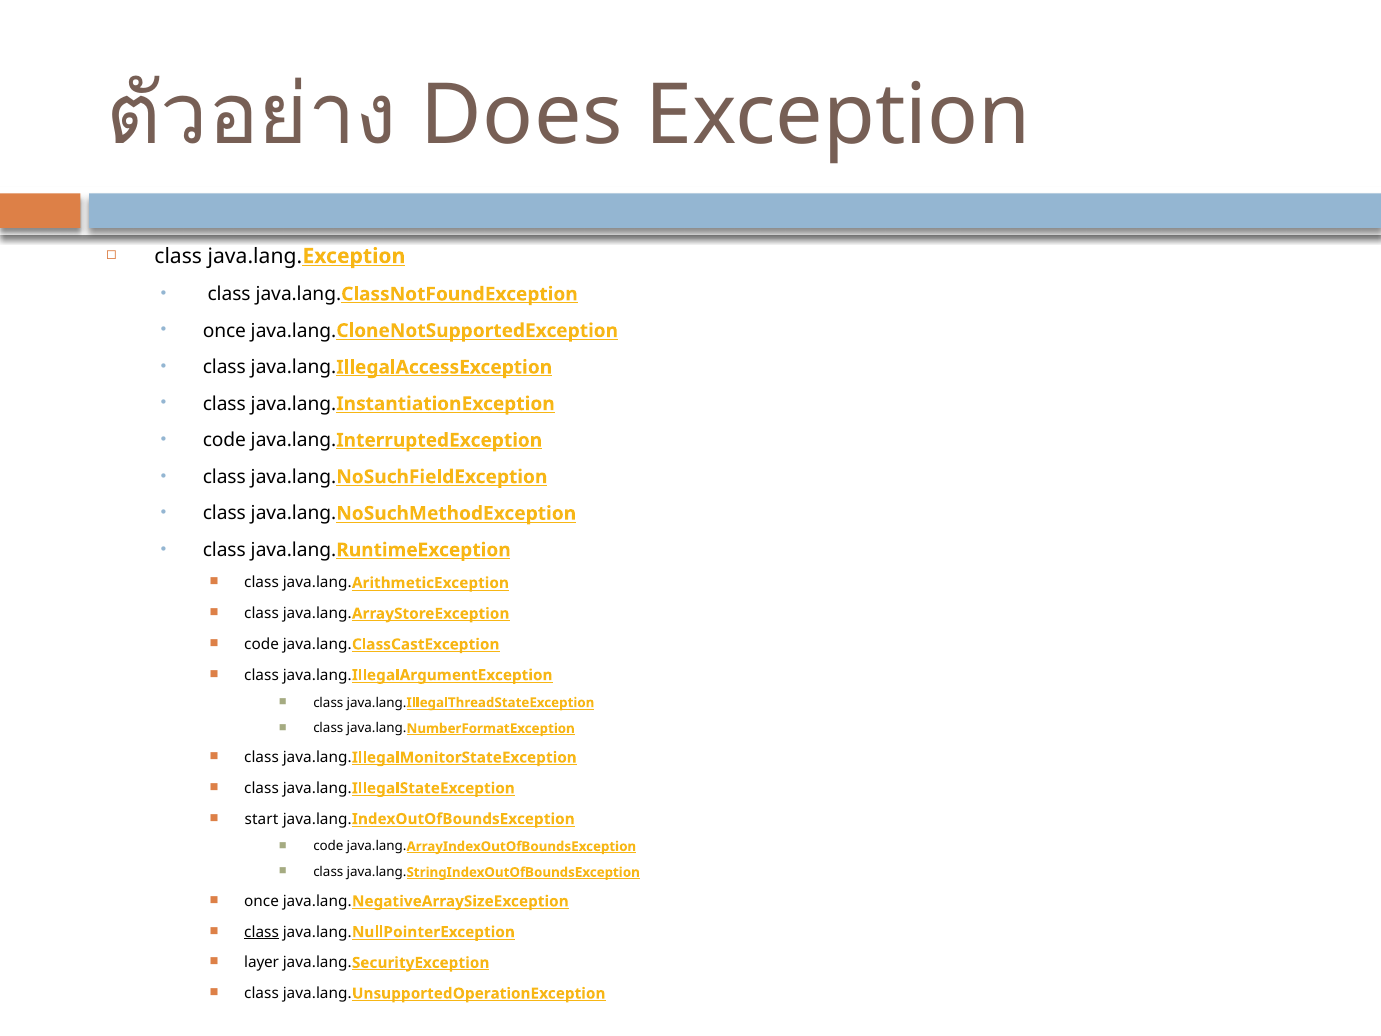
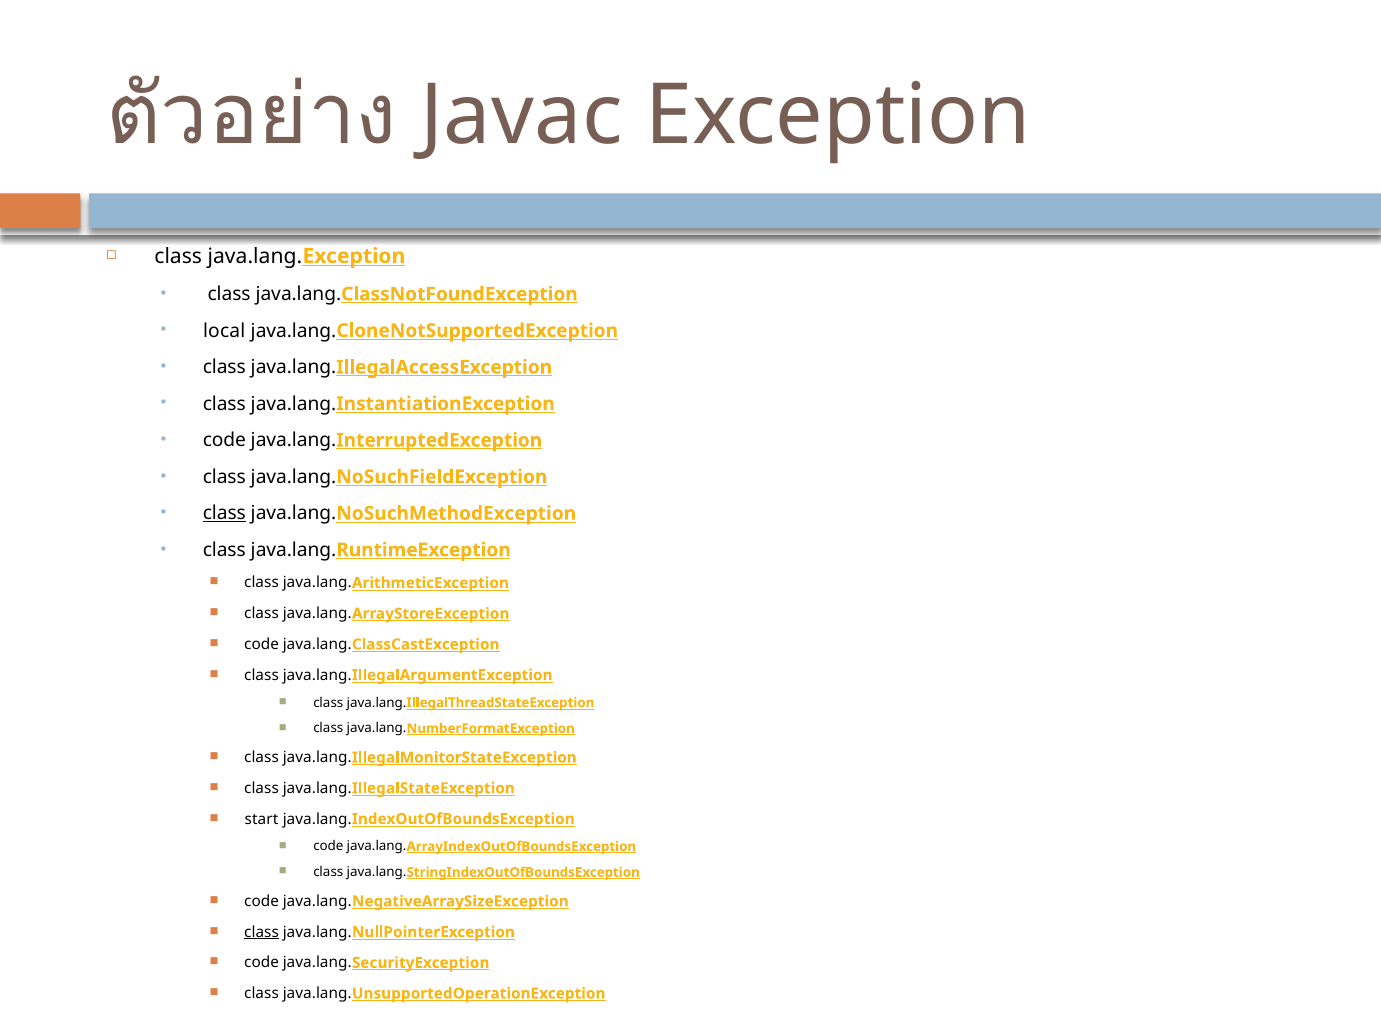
Does: Does -> Javac
once at (224, 331): once -> local
class at (224, 513) underline: none -> present
once at (262, 901): once -> code
layer at (262, 963): layer -> code
